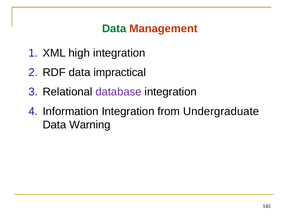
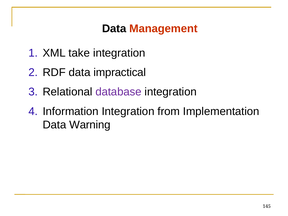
Data at (114, 29) colour: green -> black
high: high -> take
Undergraduate: Undergraduate -> Implementation
